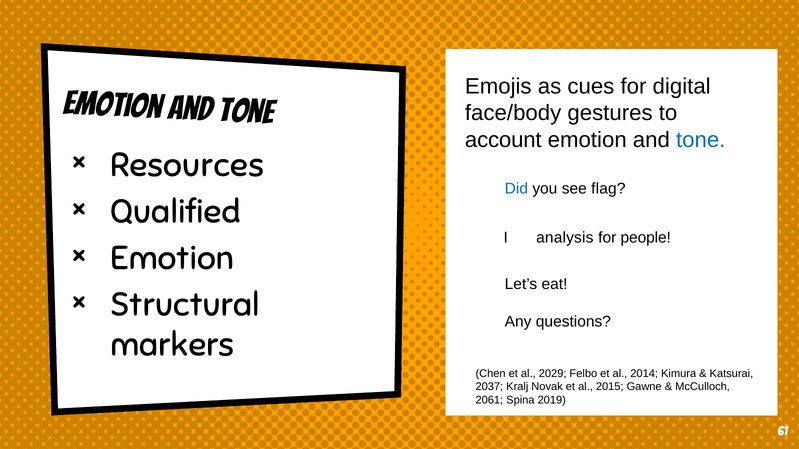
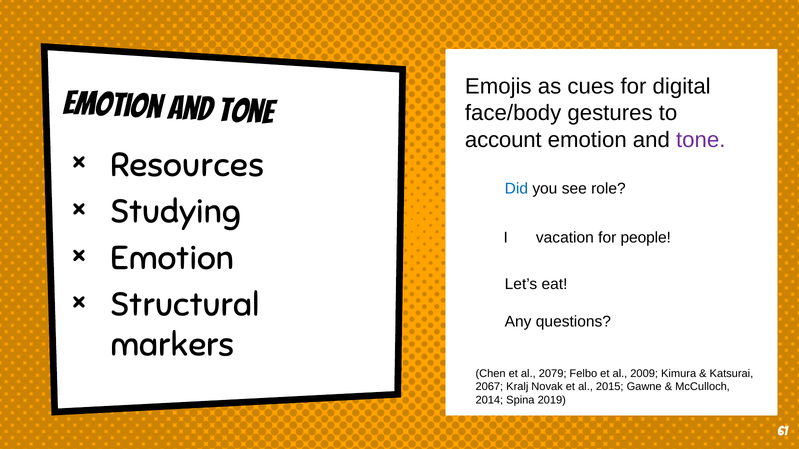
tone at (701, 140) colour: blue -> purple
flag: flag -> role
Qualified: Qualified -> Studying
analysis: analysis -> vacation
2029: 2029 -> 2079
2014: 2014 -> 2009
2037: 2037 -> 2067
2061: 2061 -> 2014
